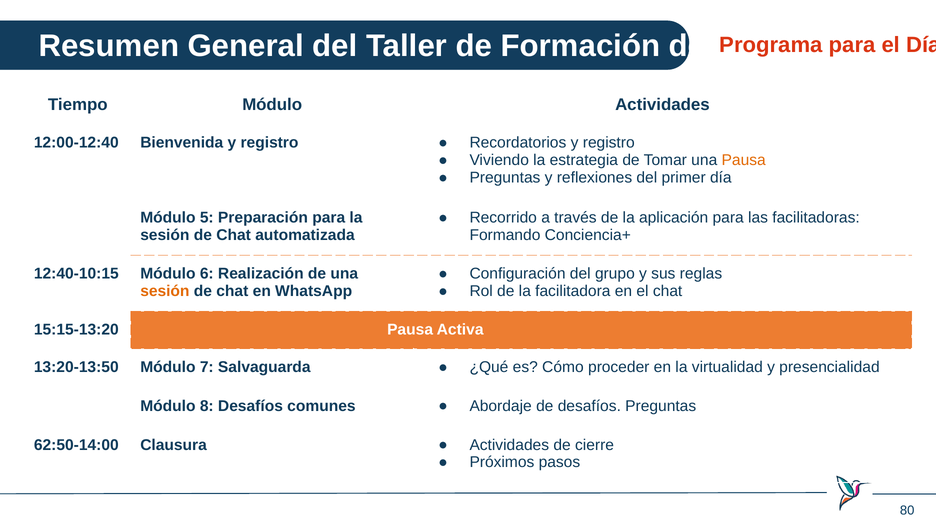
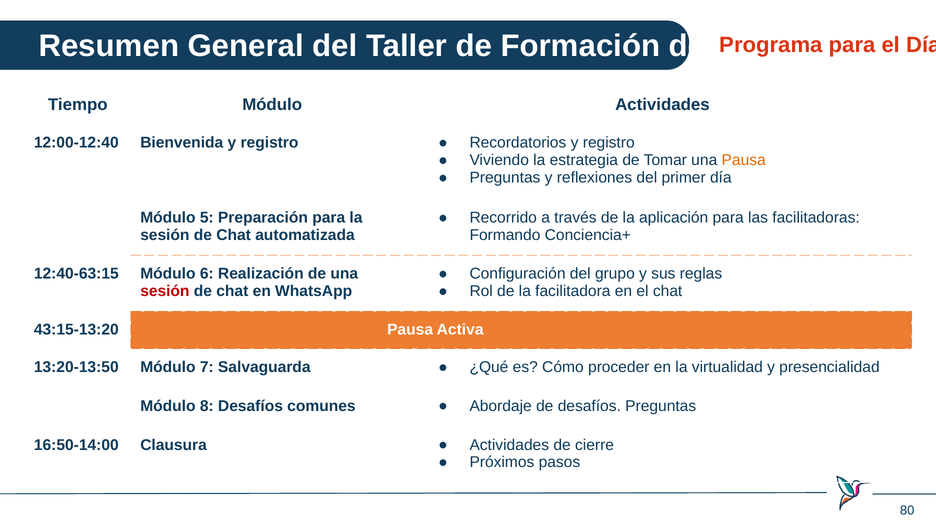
12:40-10:15: 12:40-10:15 -> 12:40-63:15
sesión at (165, 291) colour: orange -> red
15:15-13:20: 15:15-13:20 -> 43:15-13:20
62:50-14:00: 62:50-14:00 -> 16:50-14:00
